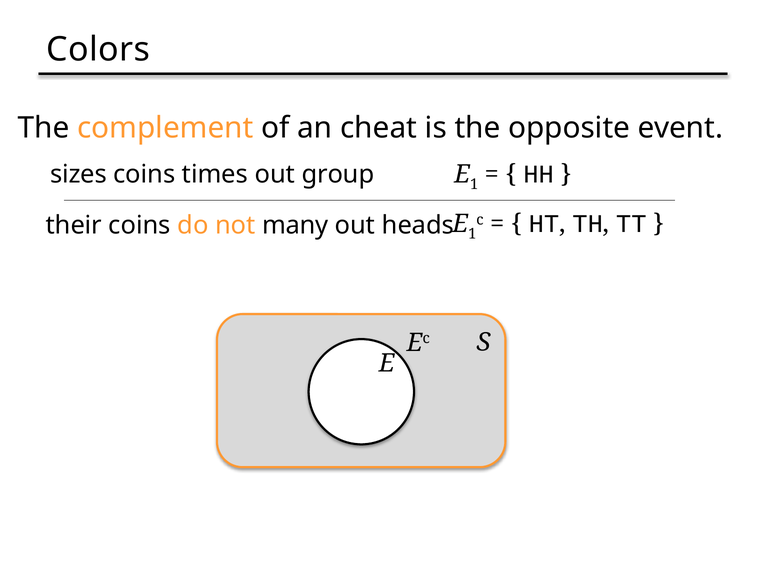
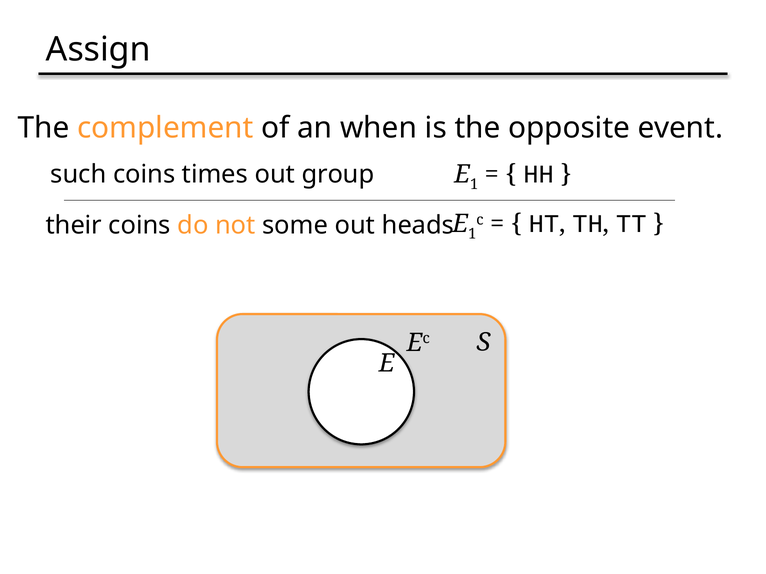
Colors: Colors -> Assign
cheat: cheat -> when
sizes: sizes -> such
many: many -> some
